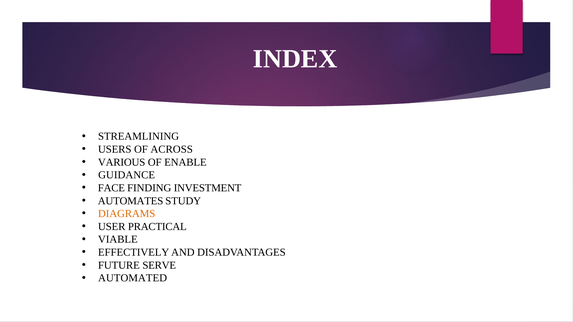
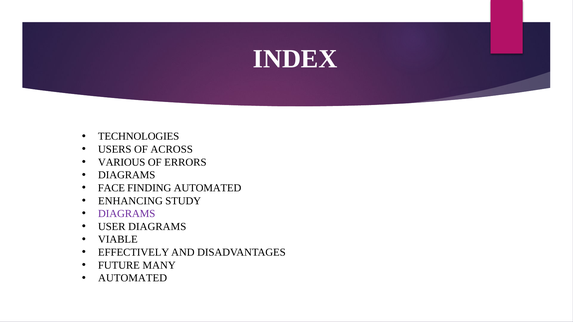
STREAMLINING: STREAMLINING -> TECHNOLOGIES
ENABLE: ENABLE -> ERRORS
GUIDANCE at (127, 175): GUIDANCE -> DIAGRAMS
FINDING INVESTMENT: INVESTMENT -> AUTOMATED
AUTOMATES: AUTOMATES -> ENHANCING
DIAGRAMS at (127, 214) colour: orange -> purple
USER PRACTICAL: PRACTICAL -> DIAGRAMS
SERVE: SERVE -> MANY
